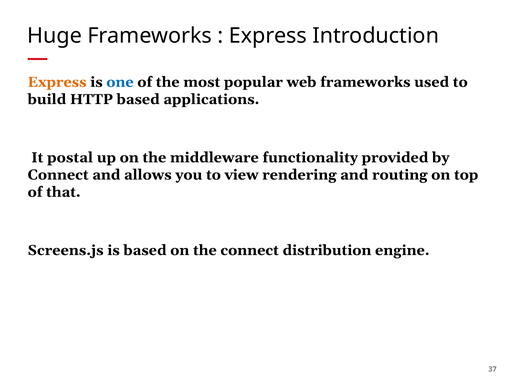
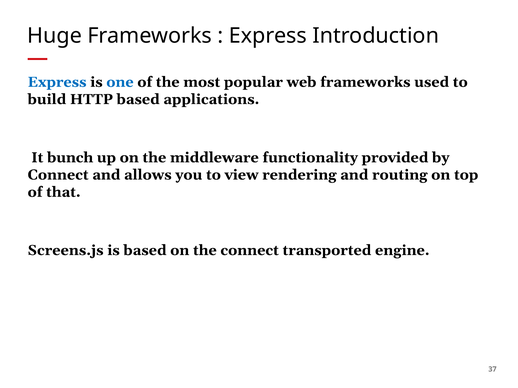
Express at (57, 82) colour: orange -> blue
postal: postal -> bunch
distribution: distribution -> transported
